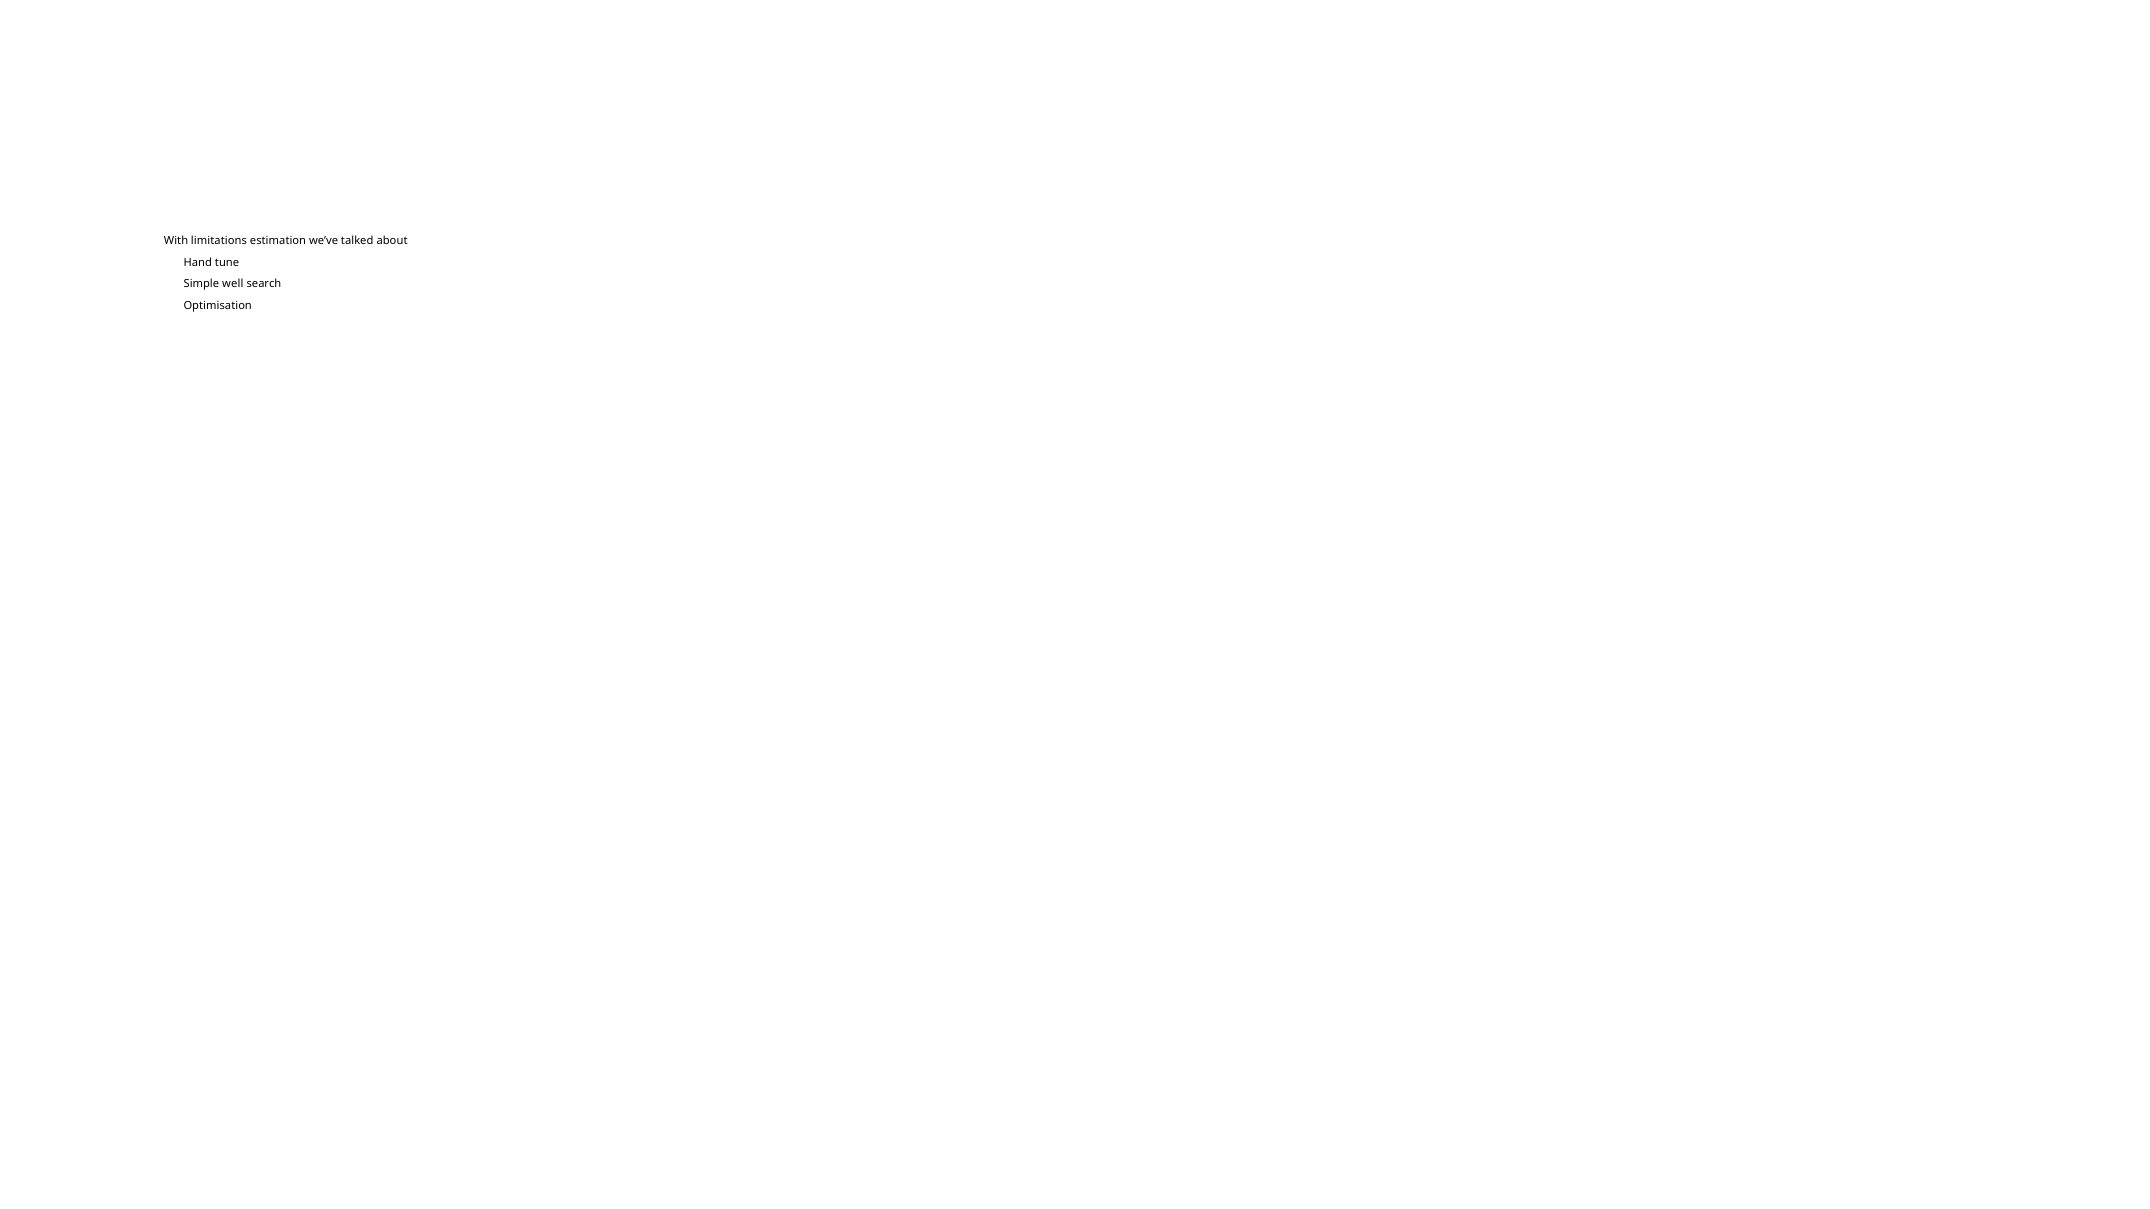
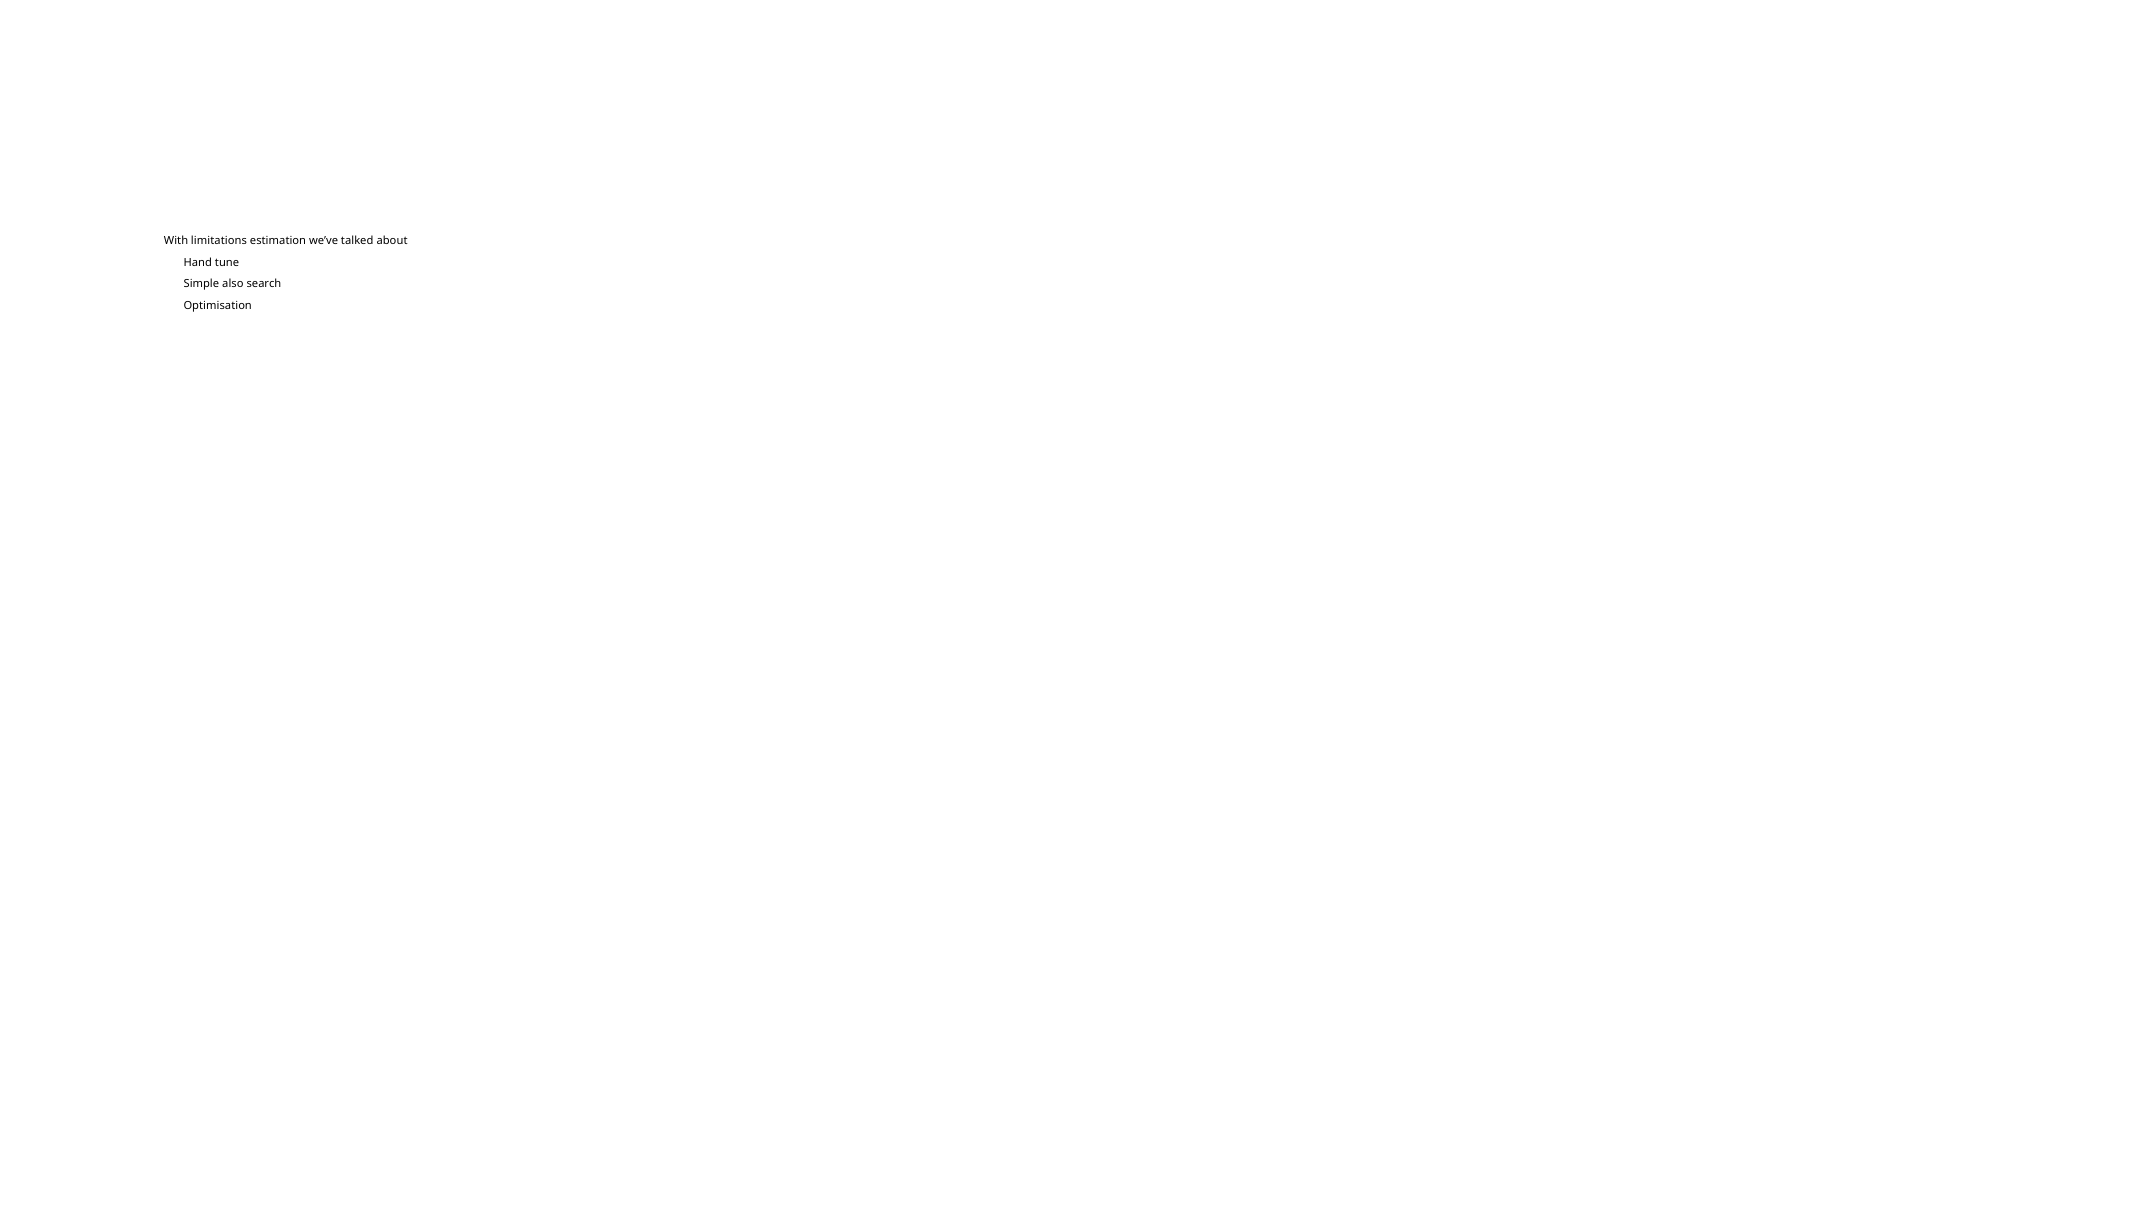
well: well -> also
